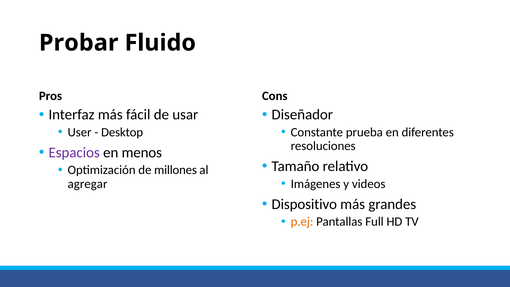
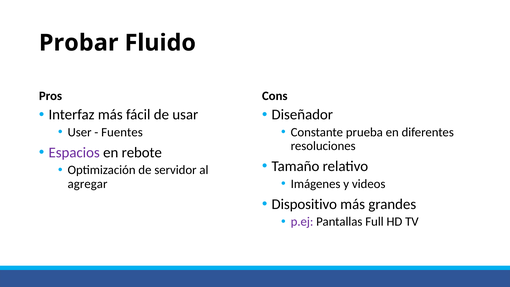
Desktop: Desktop -> Fuentes
menos: menos -> rebote
millones: millones -> servidor
p.ej colour: orange -> purple
